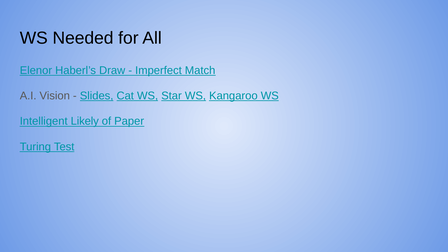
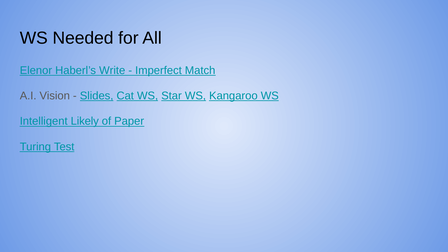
Draw: Draw -> Write
